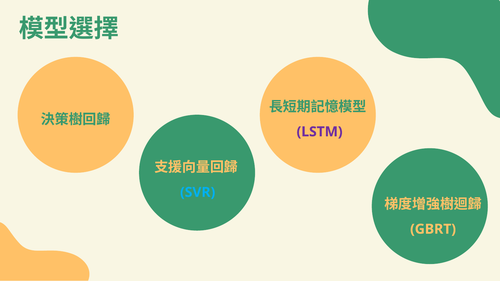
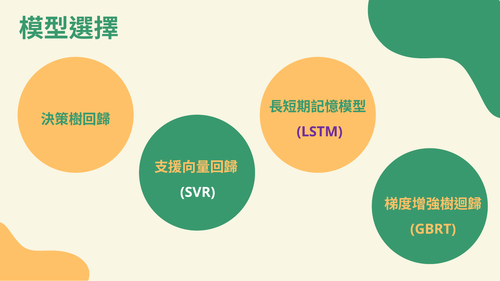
SVR colour: light blue -> white
